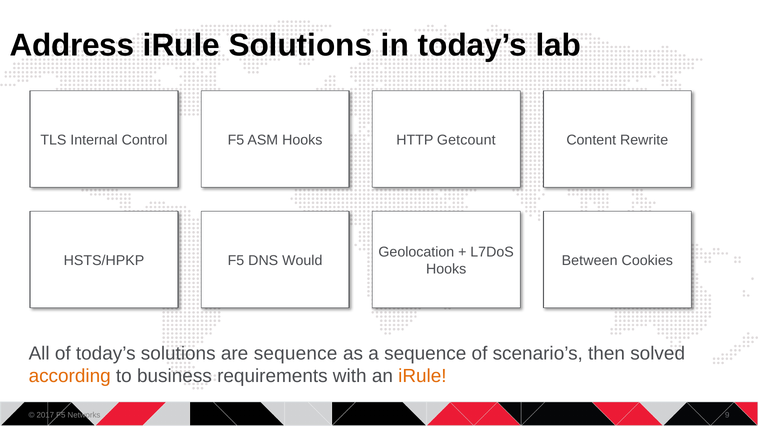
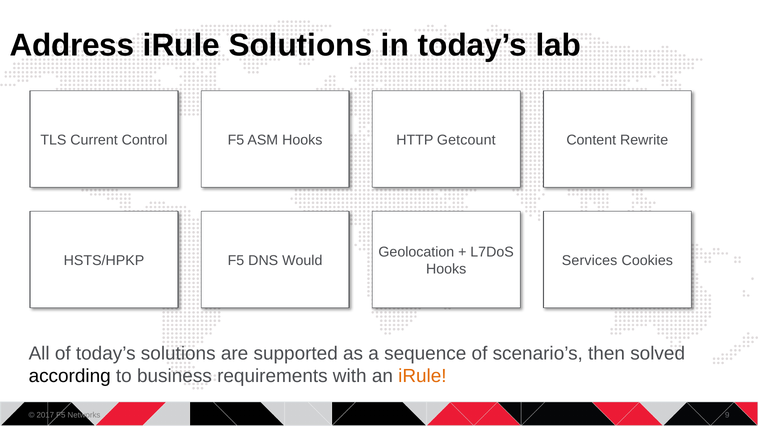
Internal: Internal -> Current
Between: Between -> Services
are sequence: sequence -> supported
according colour: orange -> black
